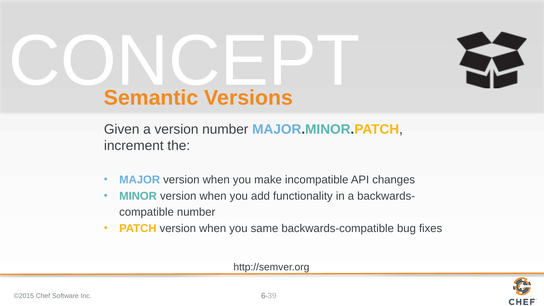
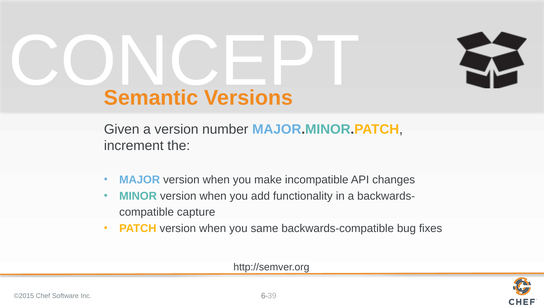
number at (196, 212): number -> capture
